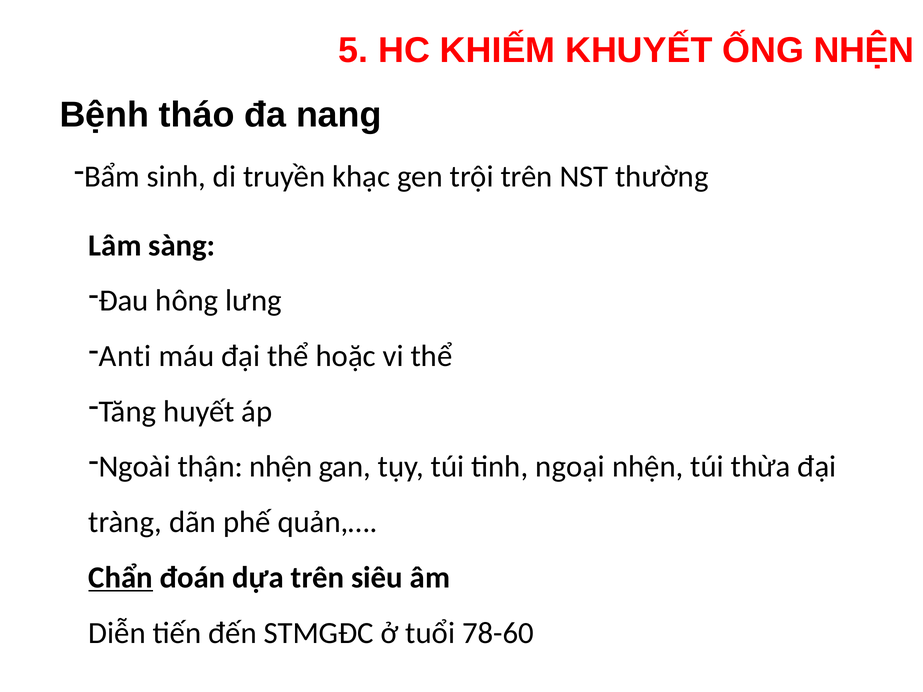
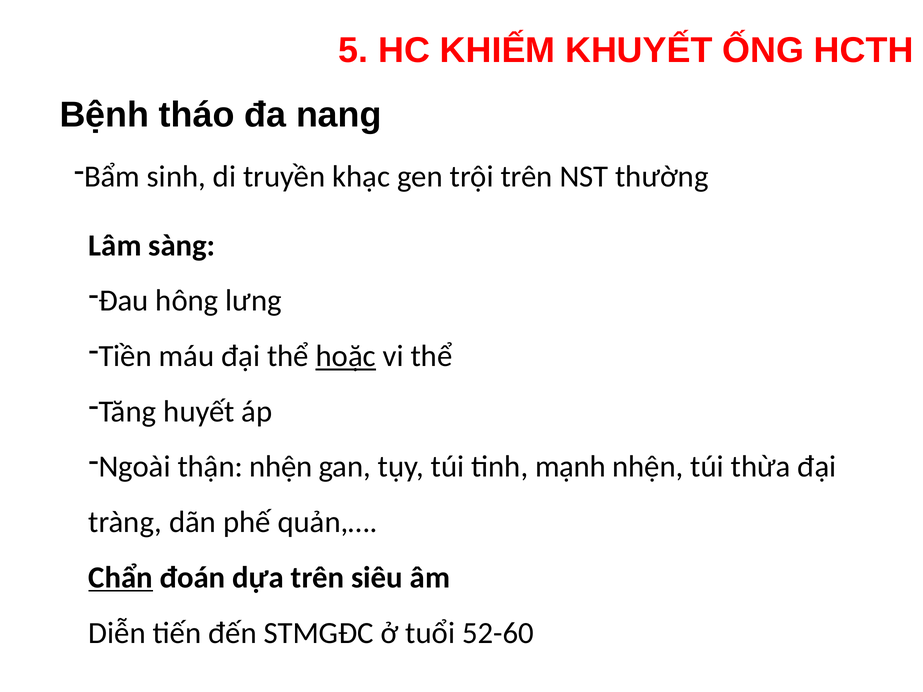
ỐNG NHỆN: NHỆN -> HCTH
Anti: Anti -> Tiền
hoặc underline: none -> present
ngoại: ngoại -> mạnh
78-60: 78-60 -> 52-60
